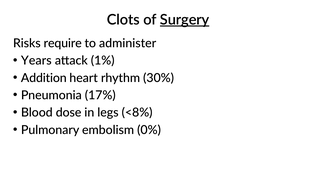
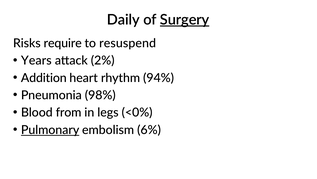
Clots: Clots -> Daily
administer: administer -> resuspend
1%: 1% -> 2%
30%: 30% -> 94%
17%: 17% -> 98%
dose: dose -> from
<8%: <8% -> <0%
Pulmonary underline: none -> present
0%: 0% -> 6%
